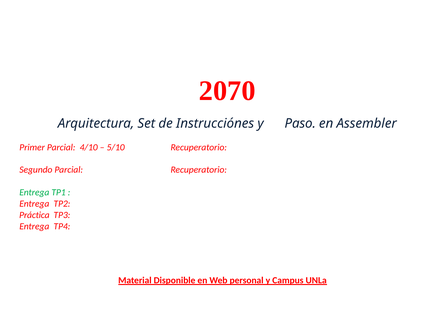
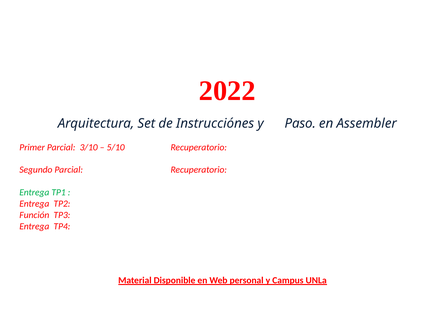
2070: 2070 -> 2022
4/10: 4/10 -> 3/10
Práctica: Práctica -> Función
